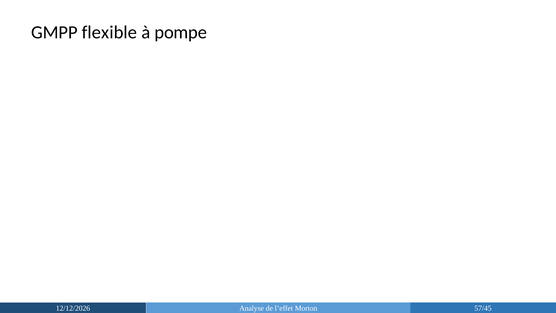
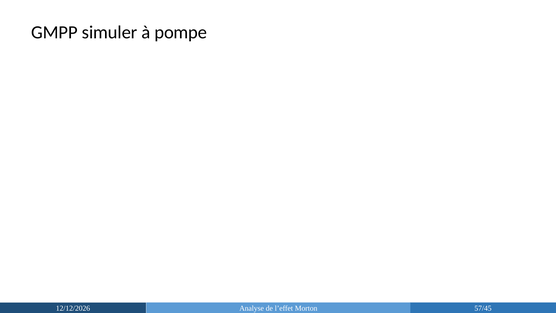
flexible: flexible -> simuler
